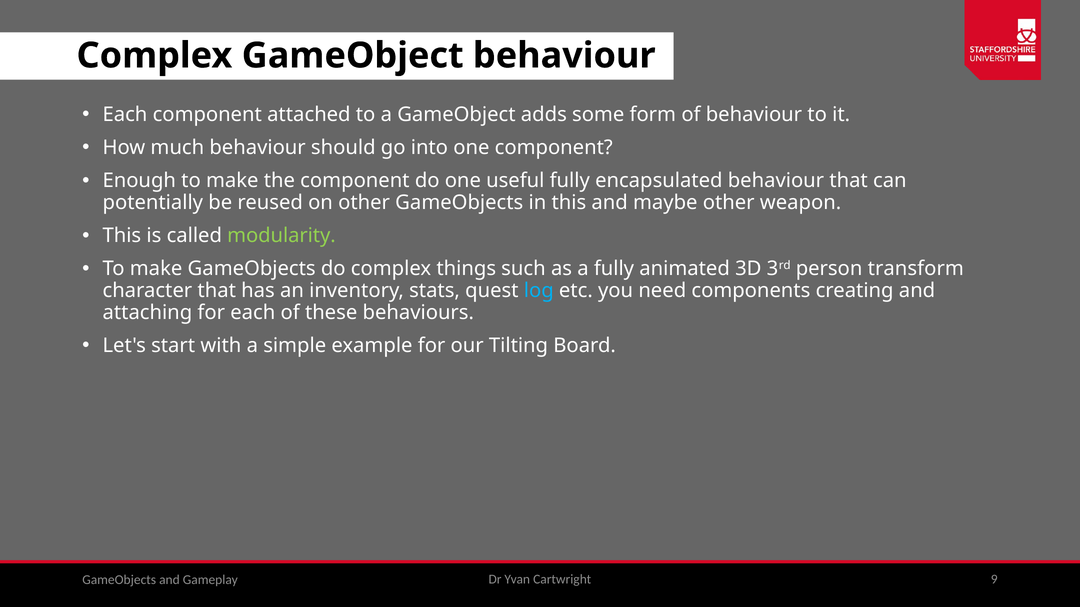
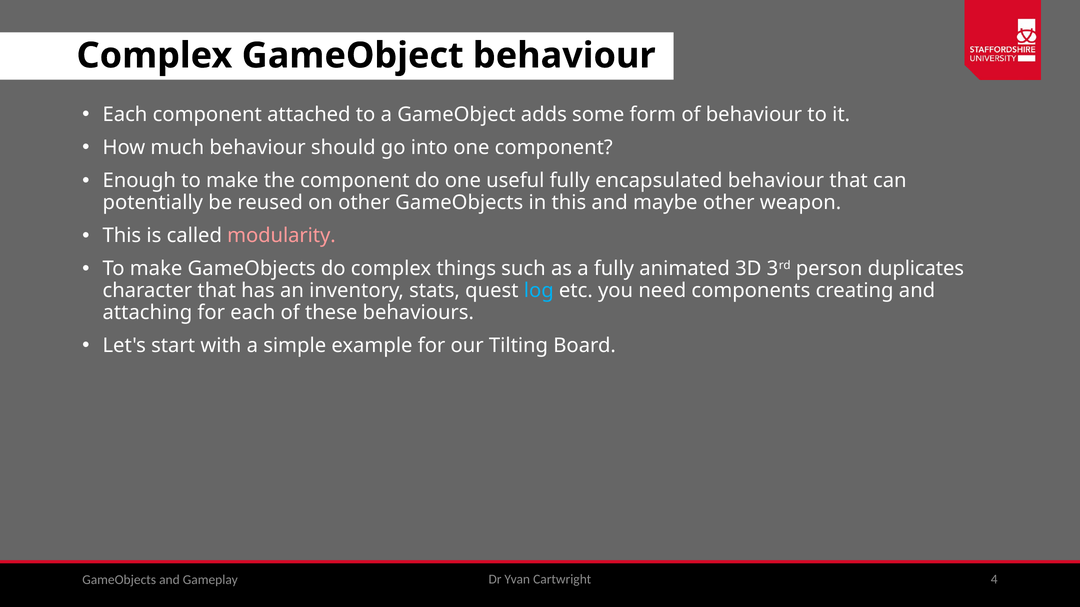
modularity colour: light green -> pink
transform: transform -> duplicates
9: 9 -> 4
